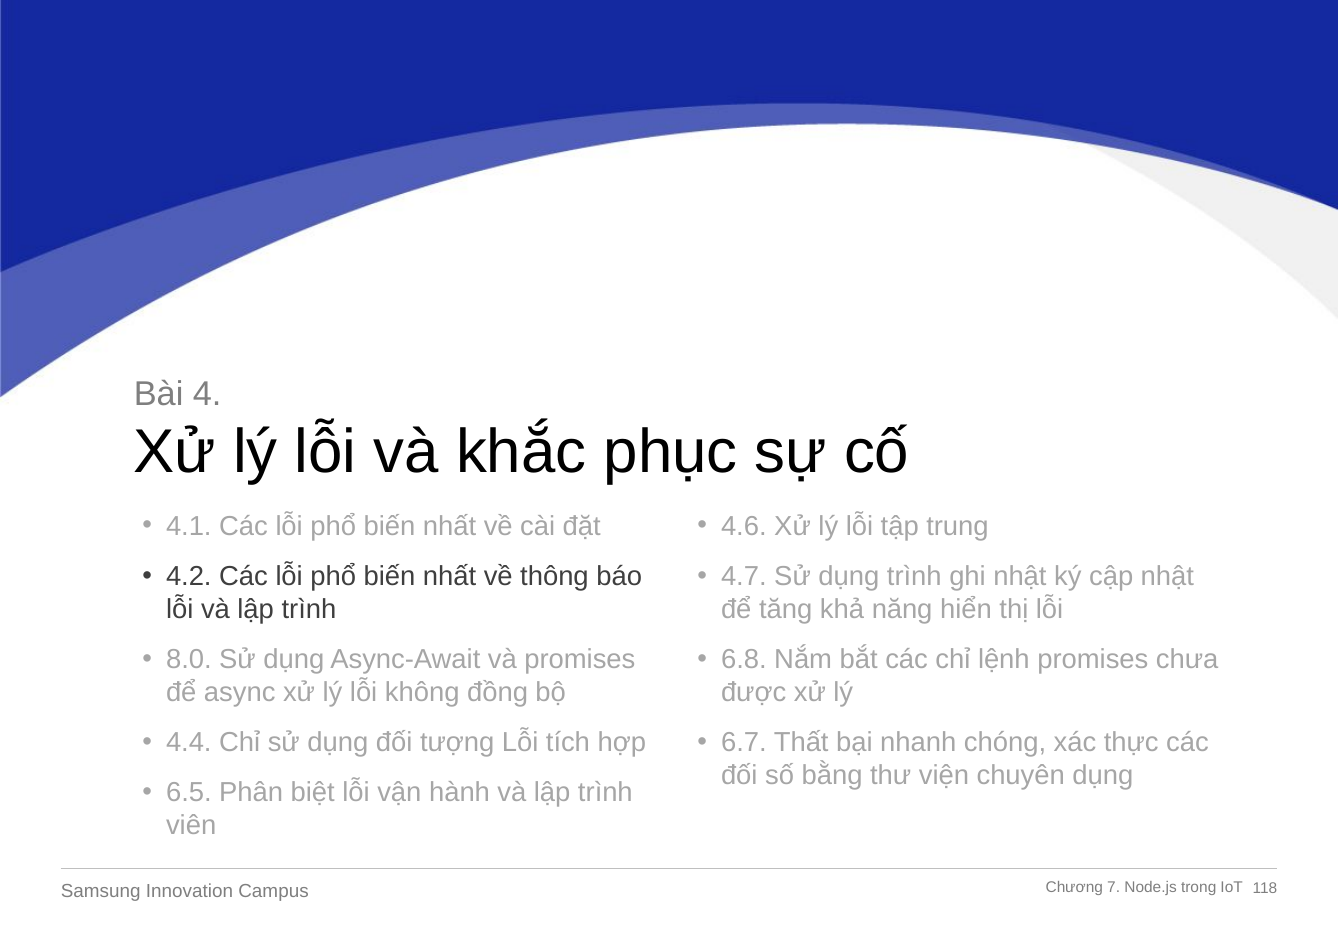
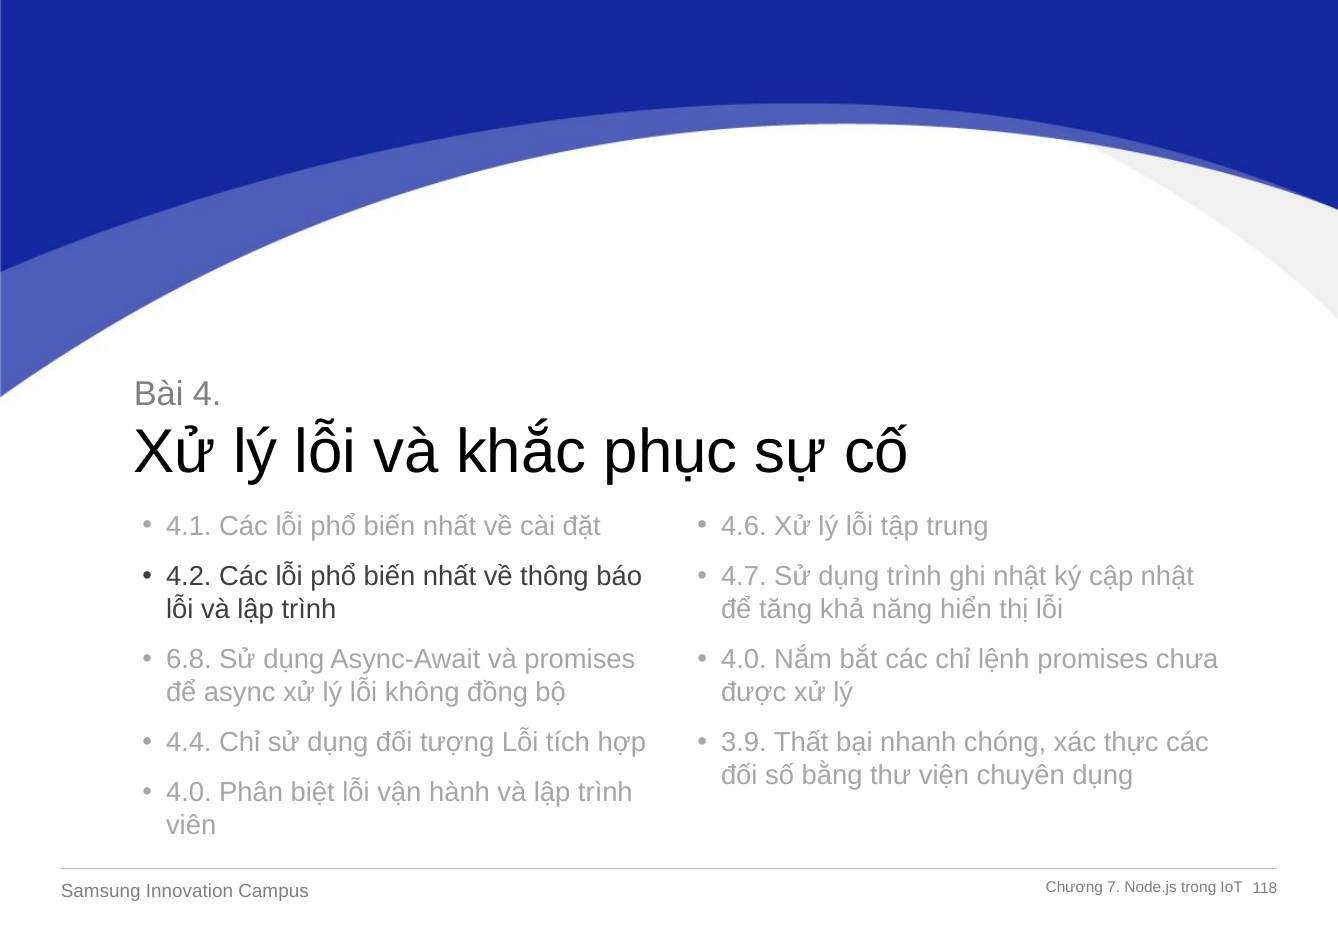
8.0: 8.0 -> 6.8
6.8 at (744, 659): 6.8 -> 4.0
6.7: 6.7 -> 3.9
6.5 at (189, 793): 6.5 -> 4.0
